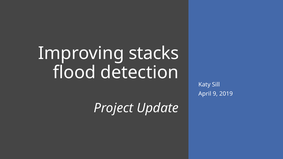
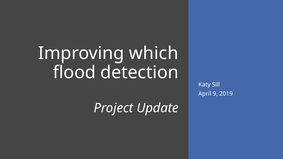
stacks: stacks -> which
